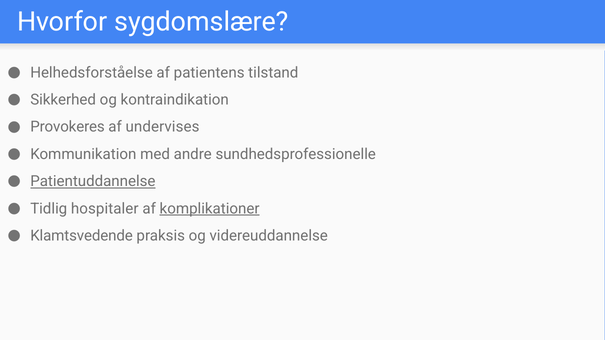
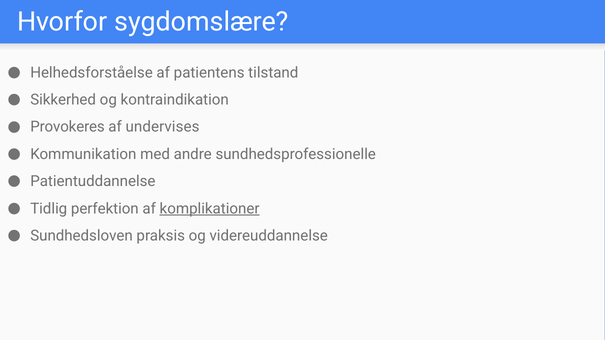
Patientuddannelse underline: present -> none
hospitaler: hospitaler -> perfektion
Klamtsvedende: Klamtsvedende -> Sundhedsloven
